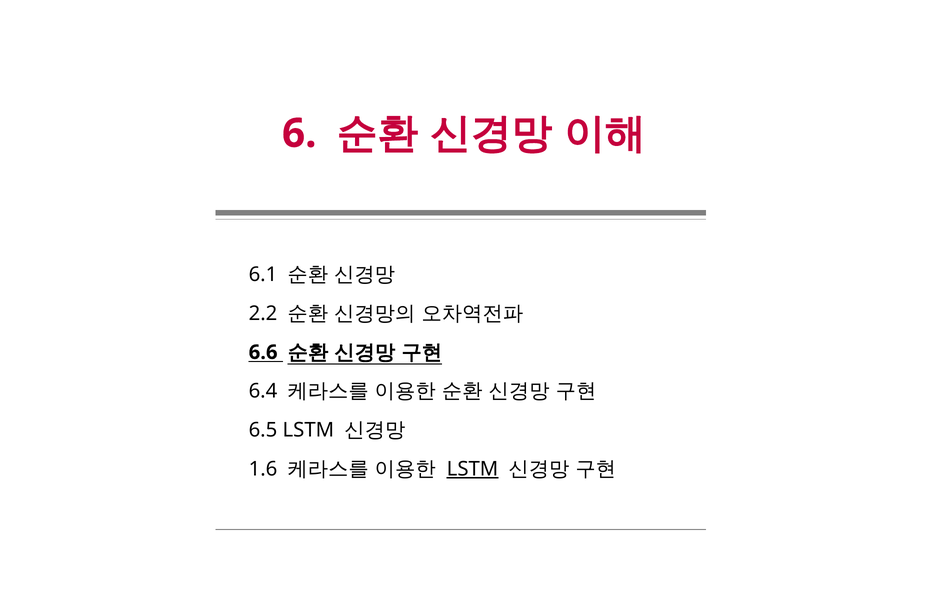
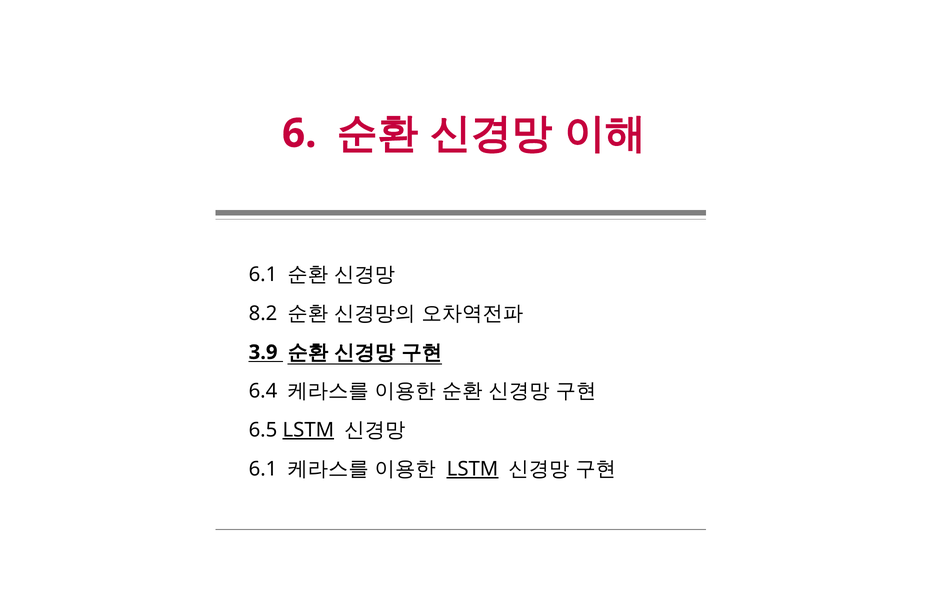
2.2: 2.2 -> 8.2
6.6: 6.6 -> 3.9
LSTM at (308, 430) underline: none -> present
1.6 at (263, 469): 1.6 -> 6.1
